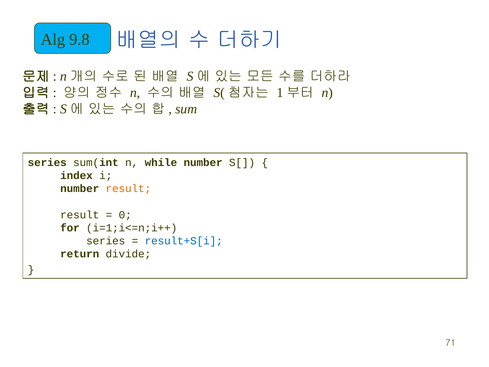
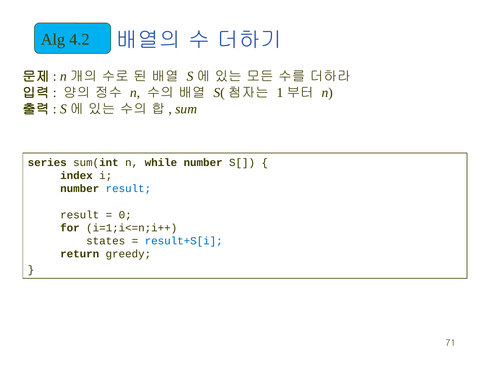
9.8: 9.8 -> 4.2
result at (128, 189) colour: orange -> blue
series at (106, 241): series -> states
divide: divide -> greedy
